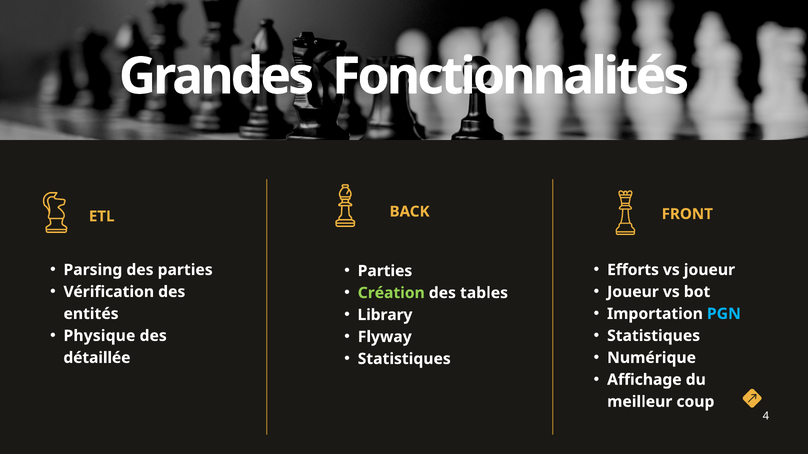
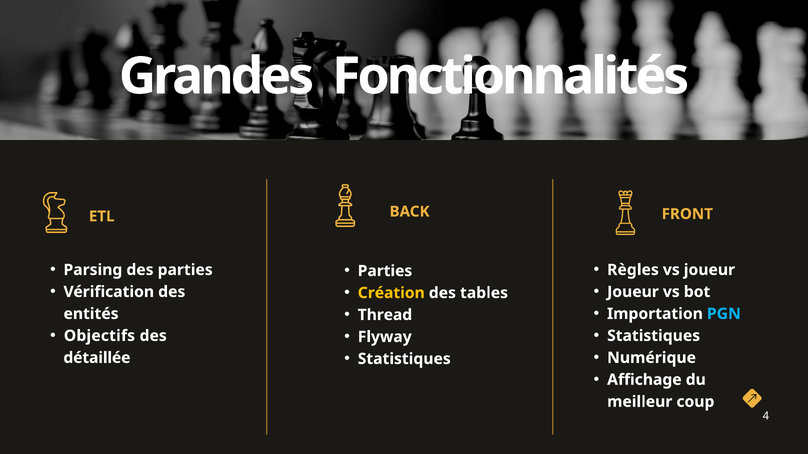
Efforts: Efforts -> Règles
Création colour: light green -> yellow
Library: Library -> Thread
Physique: Physique -> Objectifs
